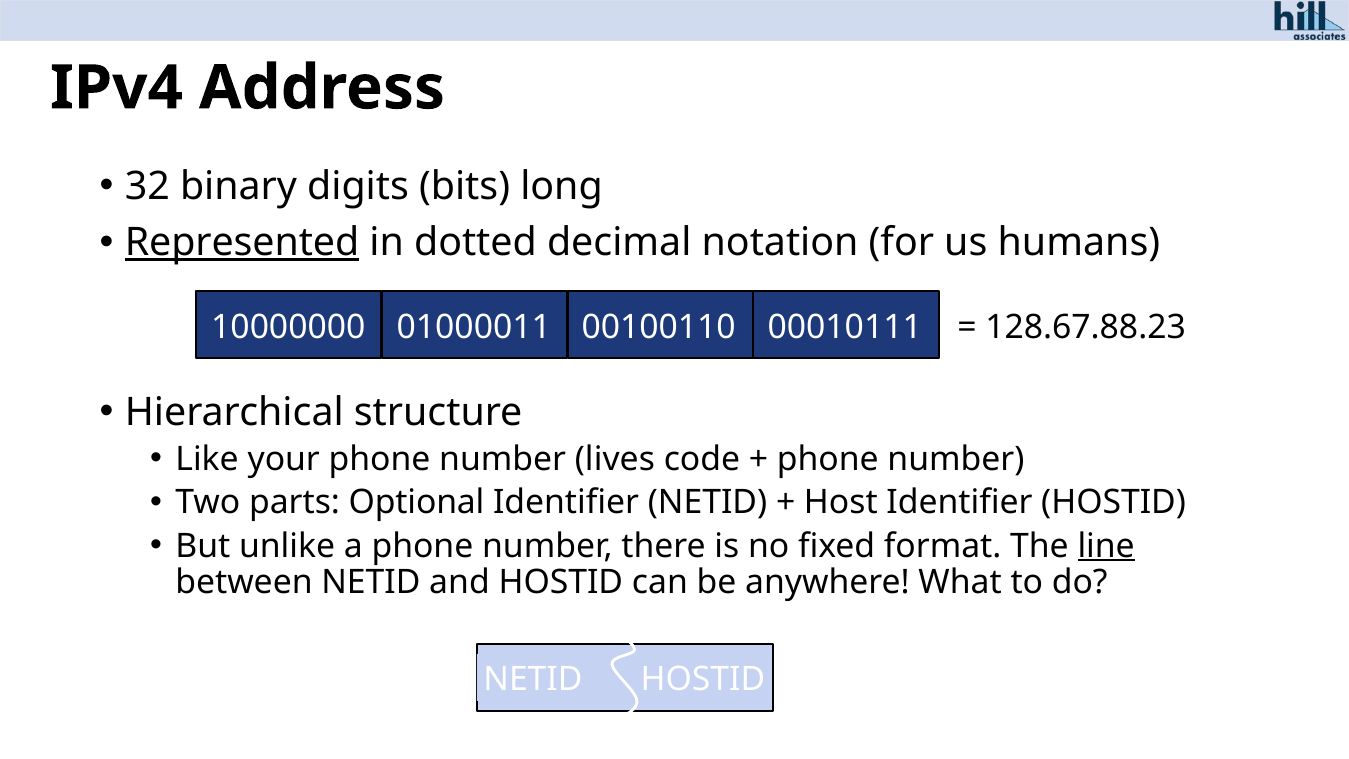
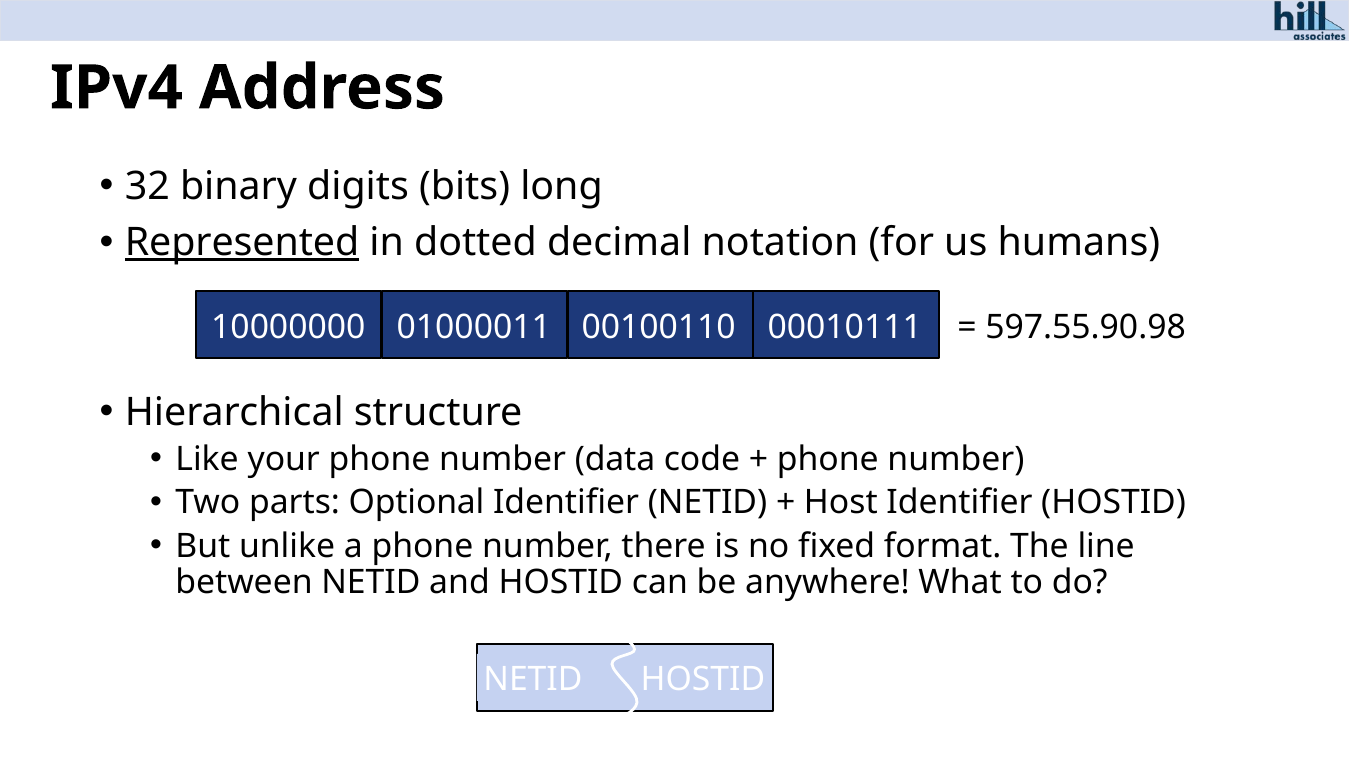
128.67.88.23: 128.67.88.23 -> 597.55.90.98
lives: lives -> data
line underline: present -> none
